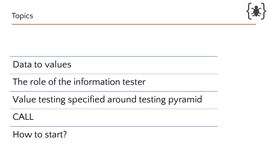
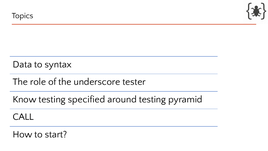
values: values -> syntax
information: information -> underscore
Value: Value -> Know
